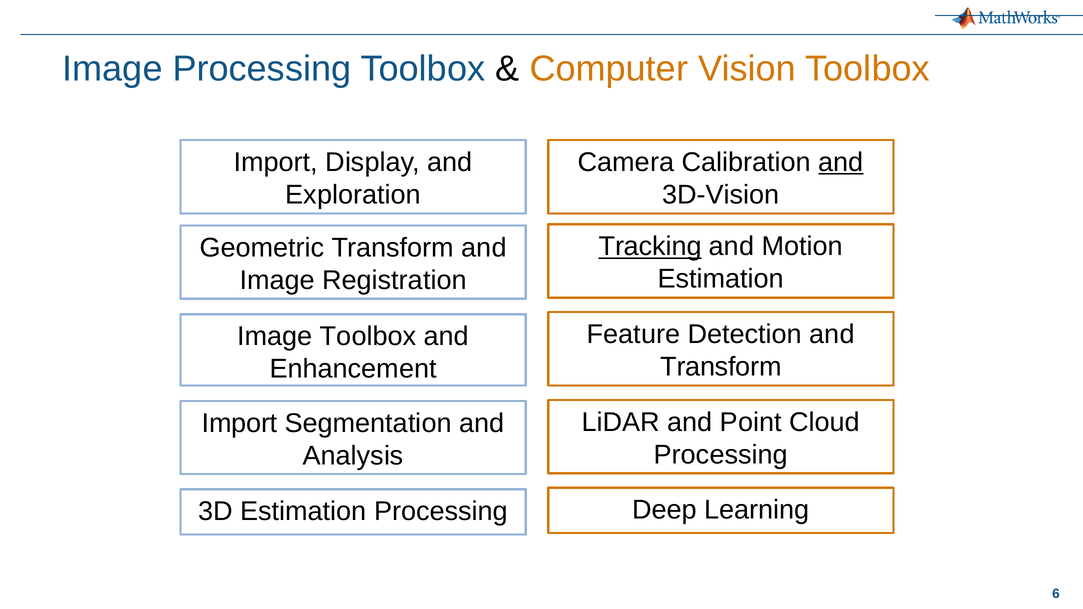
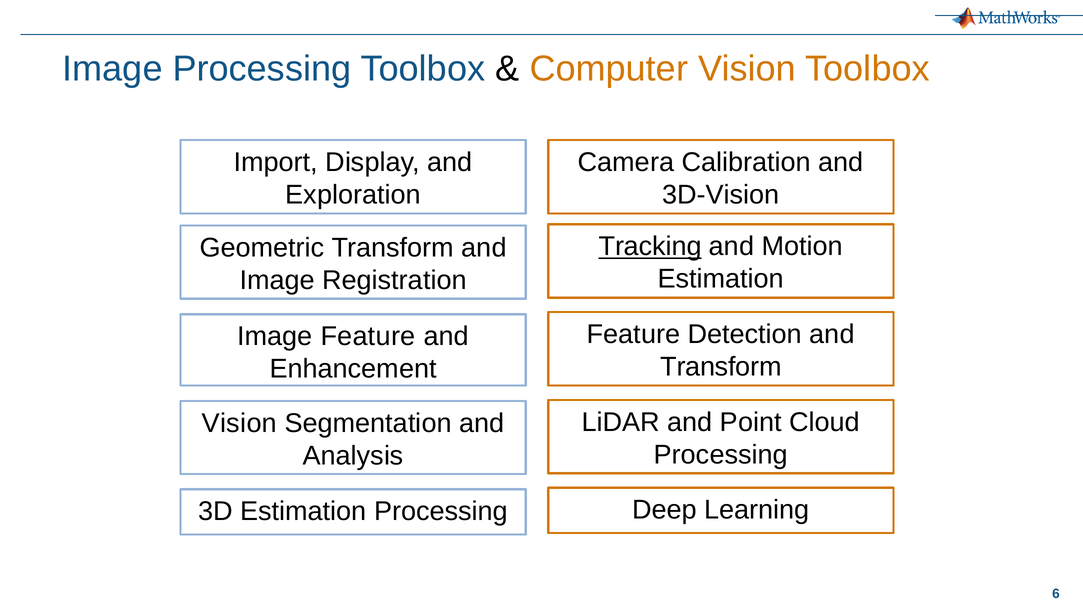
and at (841, 162) underline: present -> none
Image Toolbox: Toolbox -> Feature
Import at (240, 423): Import -> Vision
